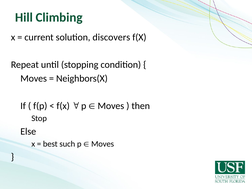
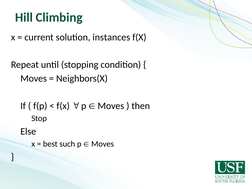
discovers: discovers -> instances
